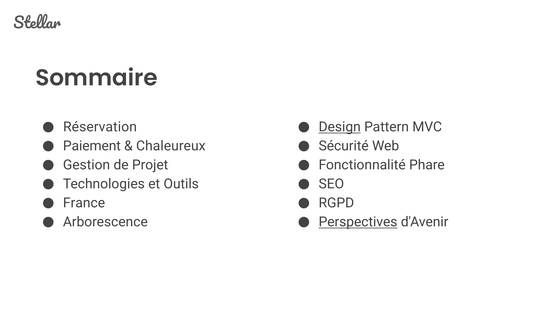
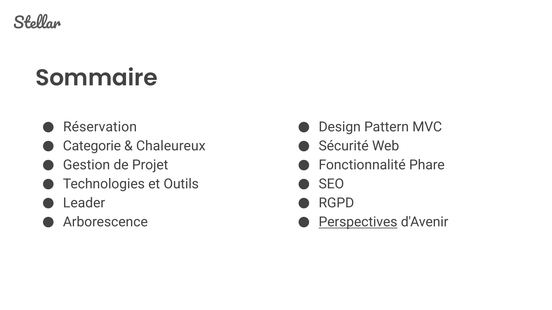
Design underline: present -> none
Paiement: Paiement -> Categorie
France: France -> Leader
